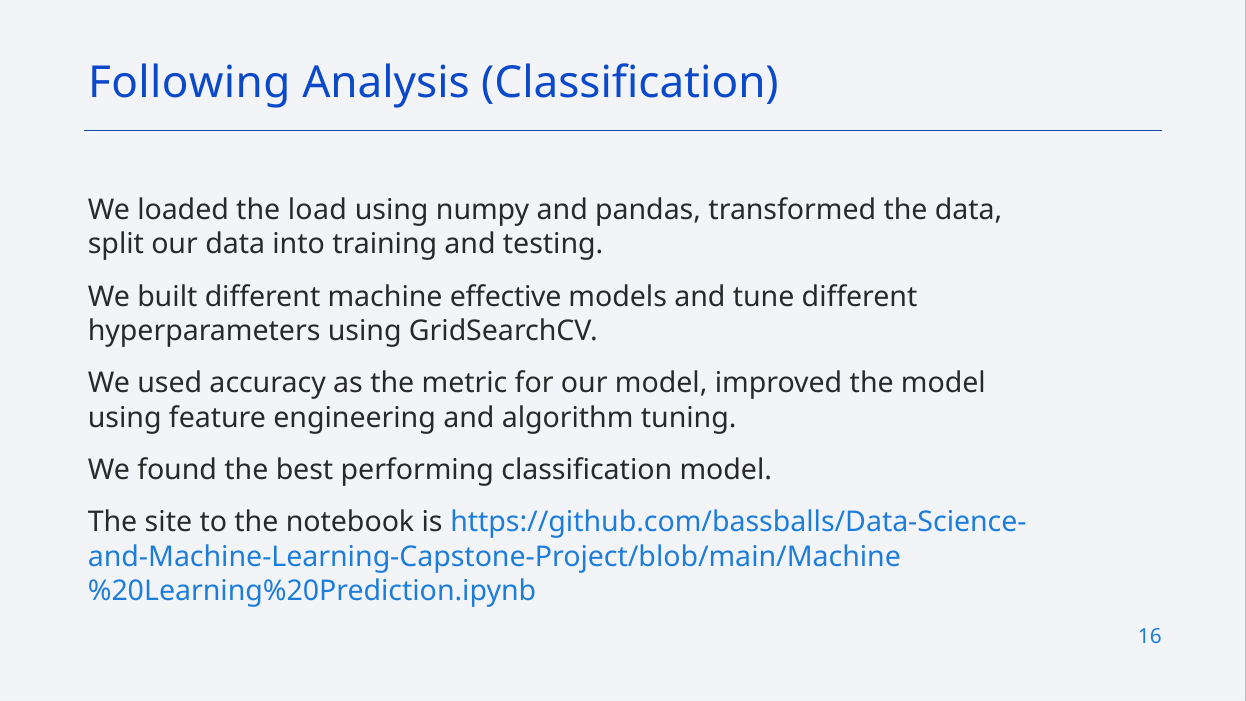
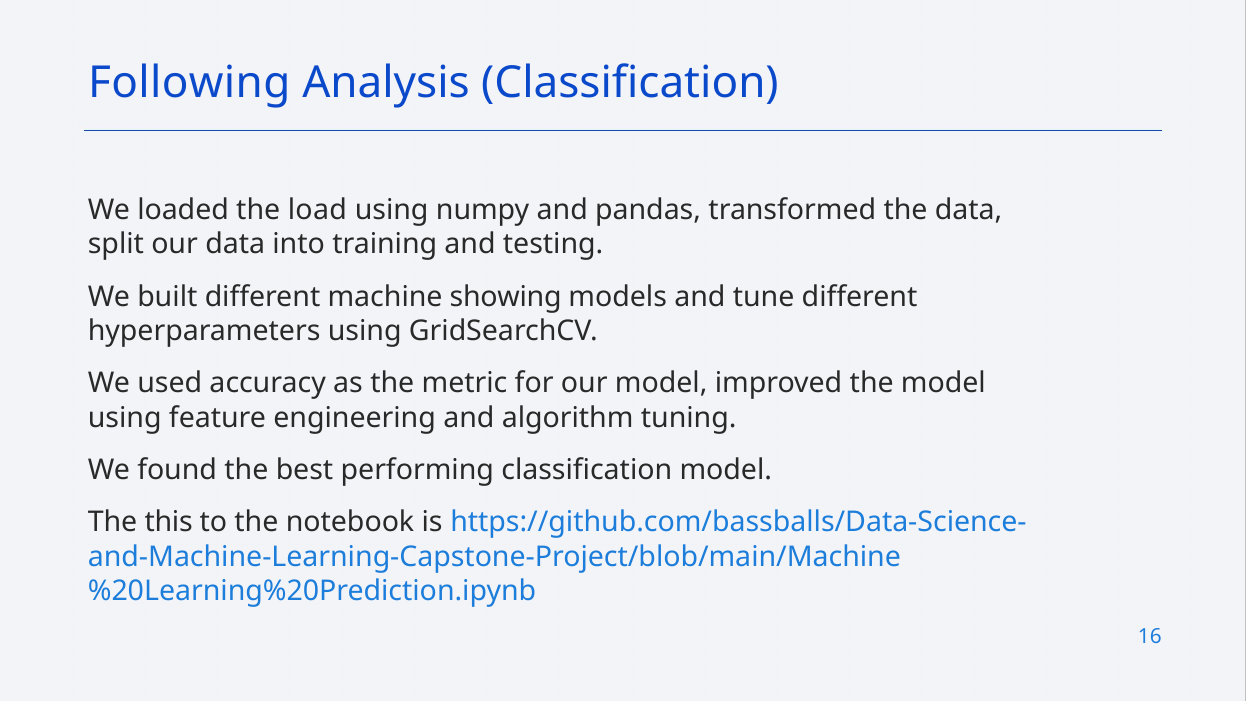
effective: effective -> showing
site: site -> this
